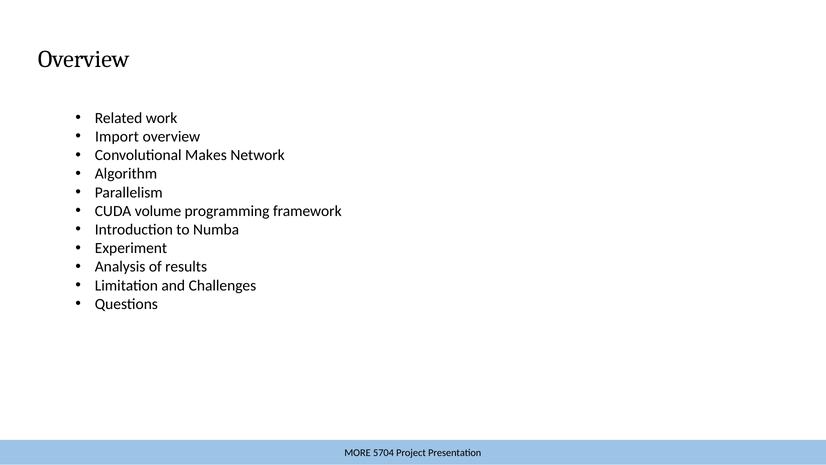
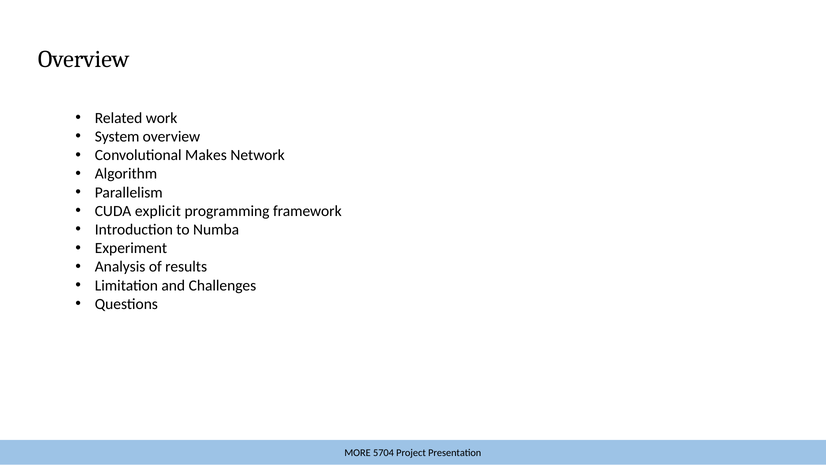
Import: Import -> System
volume: volume -> explicit
